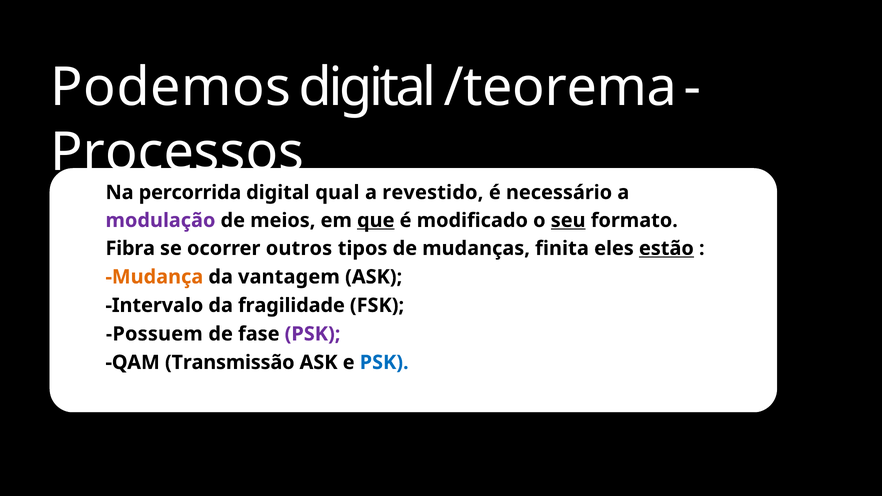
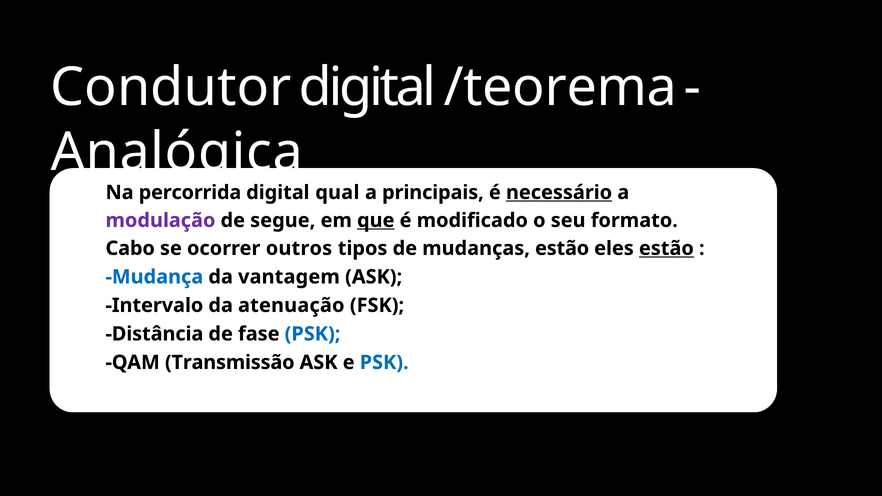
Podemos: Podemos -> Condutor
Processos: Processos -> Analógica
revestido: revestido -> principais
necessário underline: none -> present
meios: meios -> segue
seu underline: present -> none
Fibra: Fibra -> Cabo
mudanças finita: finita -> estão
Mudança colour: orange -> blue
fragilidade: fragilidade -> atenuação
Possuem: Possuem -> Distância
PSK at (313, 334) colour: purple -> blue
